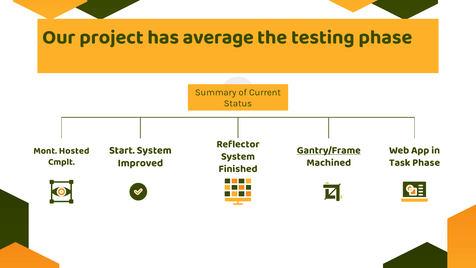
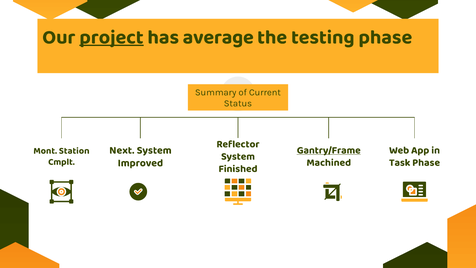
project underline: none -> present
Start: Start -> Next
Hosted: Hosted -> Station
